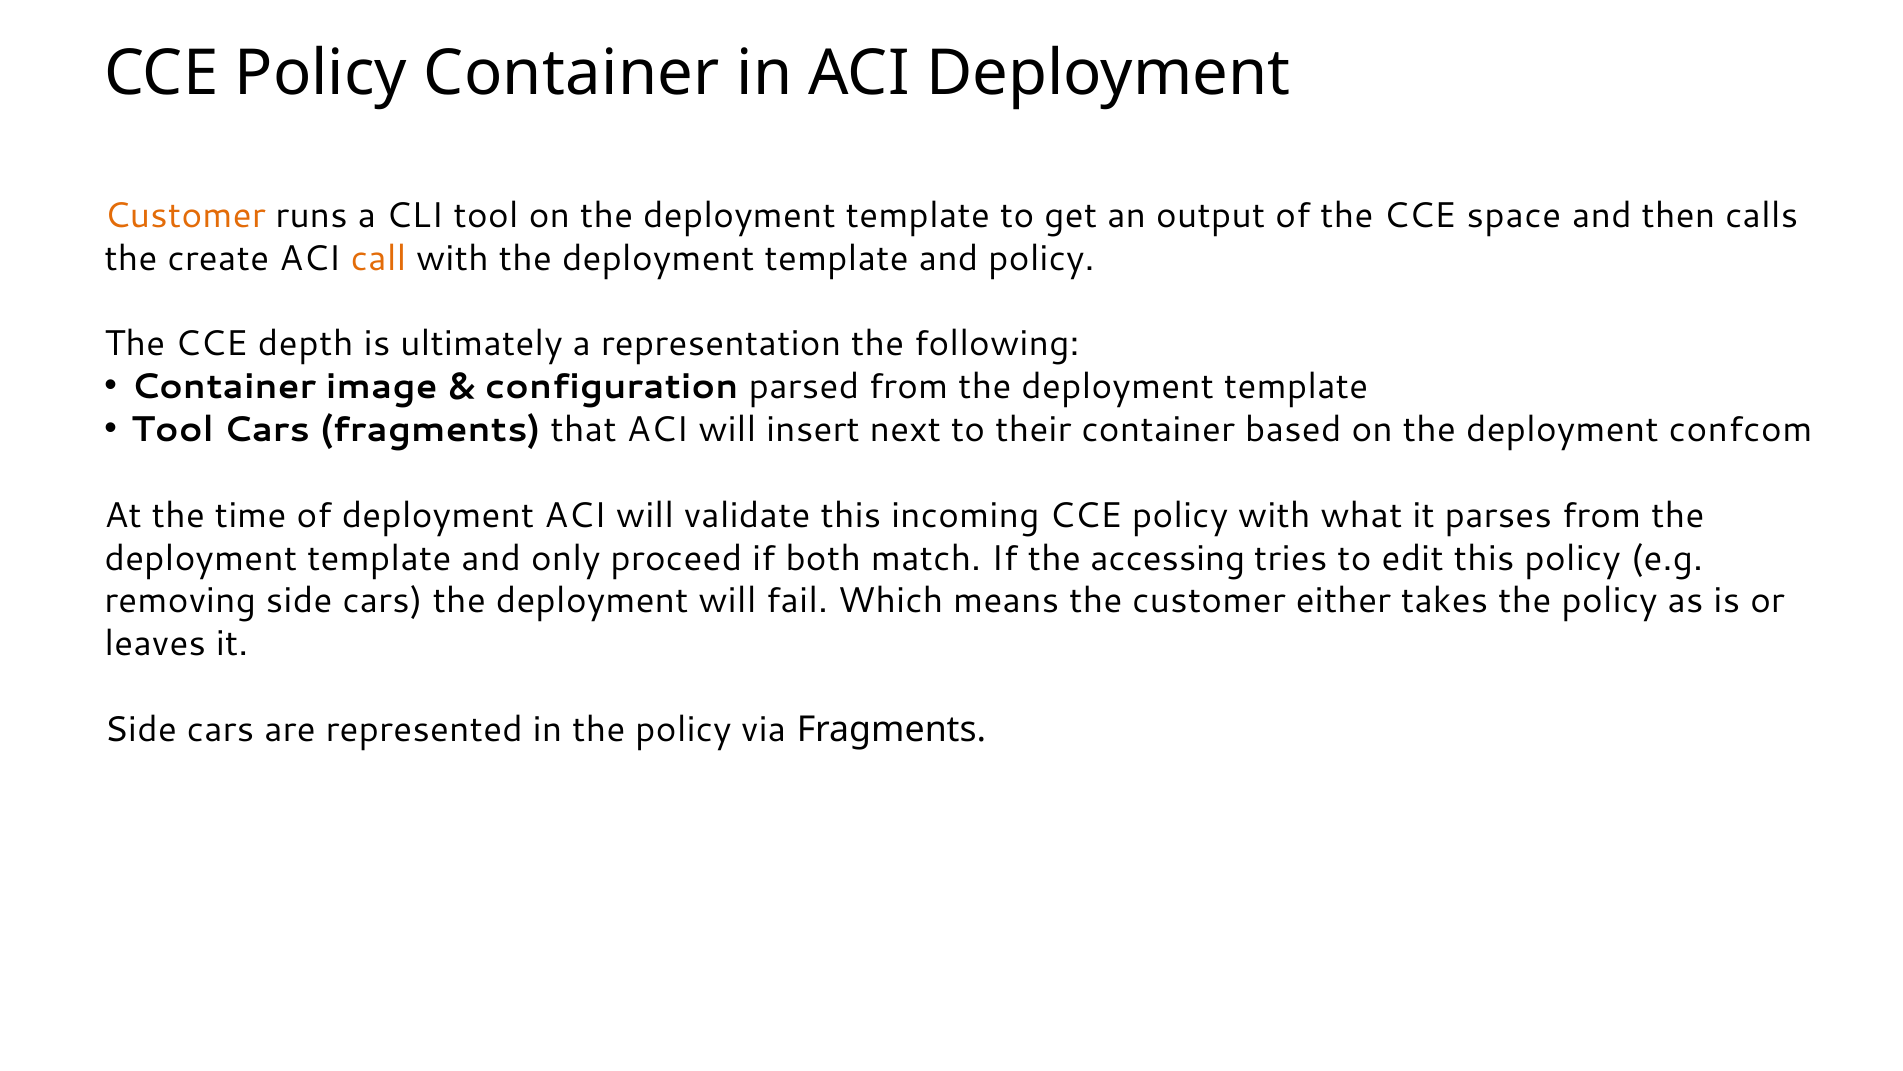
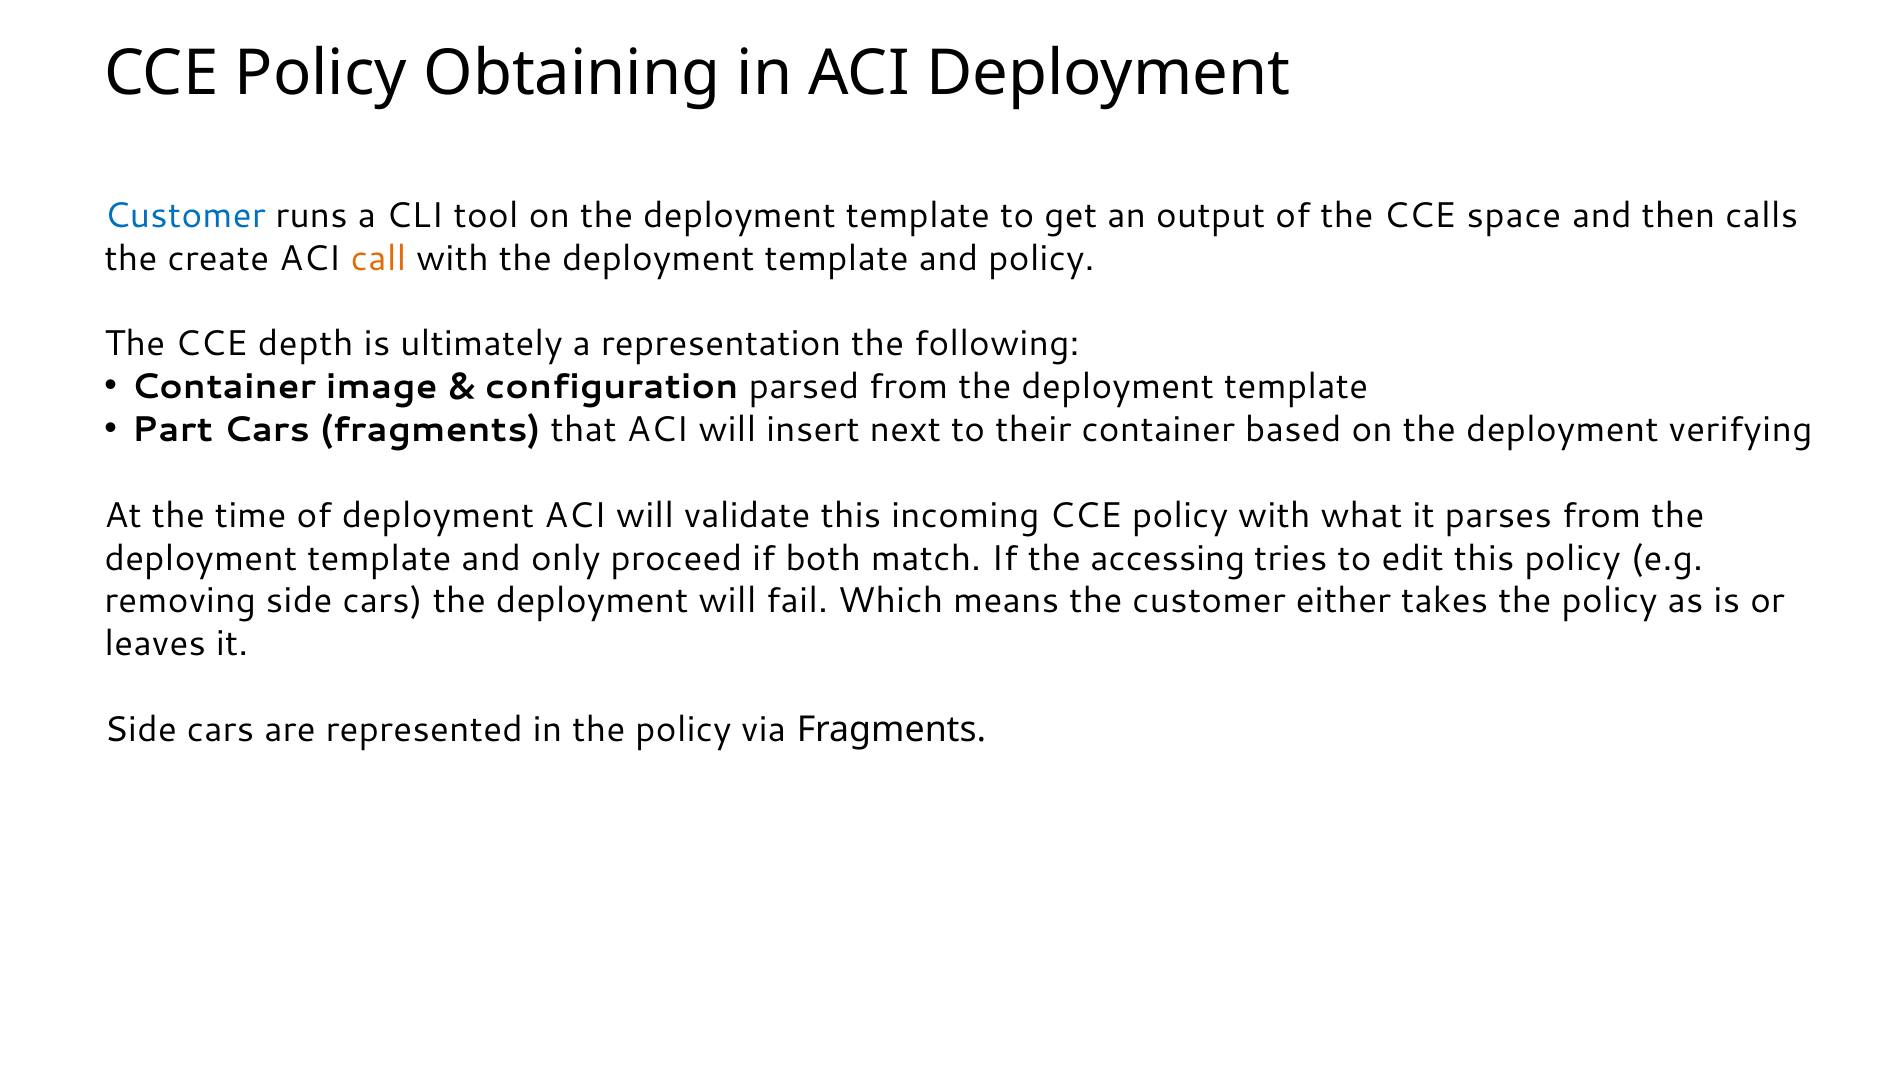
Policy Container: Container -> Obtaining
Customer at (185, 215) colour: orange -> blue
Tool at (173, 429): Tool -> Part
confcom: confcom -> verifying
